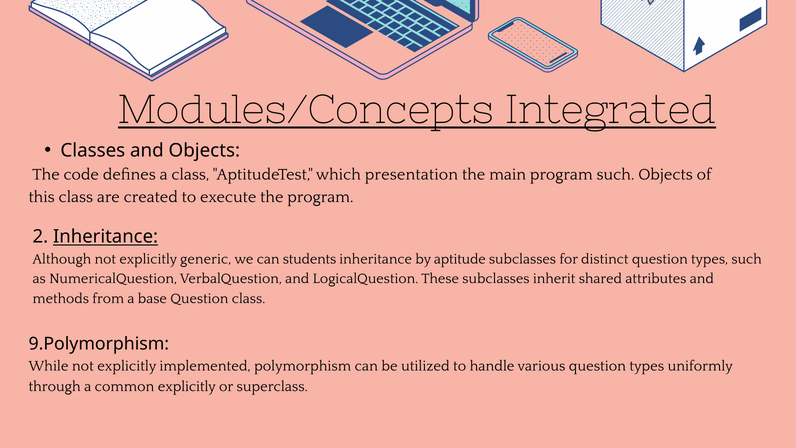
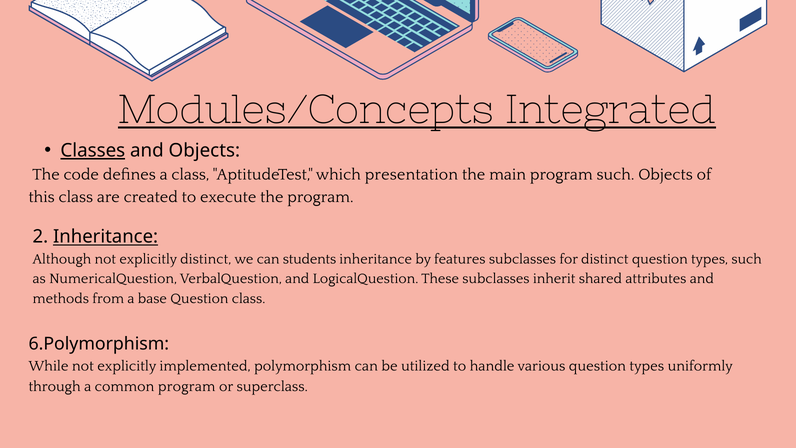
Classes underline: none -> present
explicitly generic: generic -> distinct
aptitude: aptitude -> features
9.Polymorphism: 9.Polymorphism -> 6.Polymorphism
common explicitly: explicitly -> program
